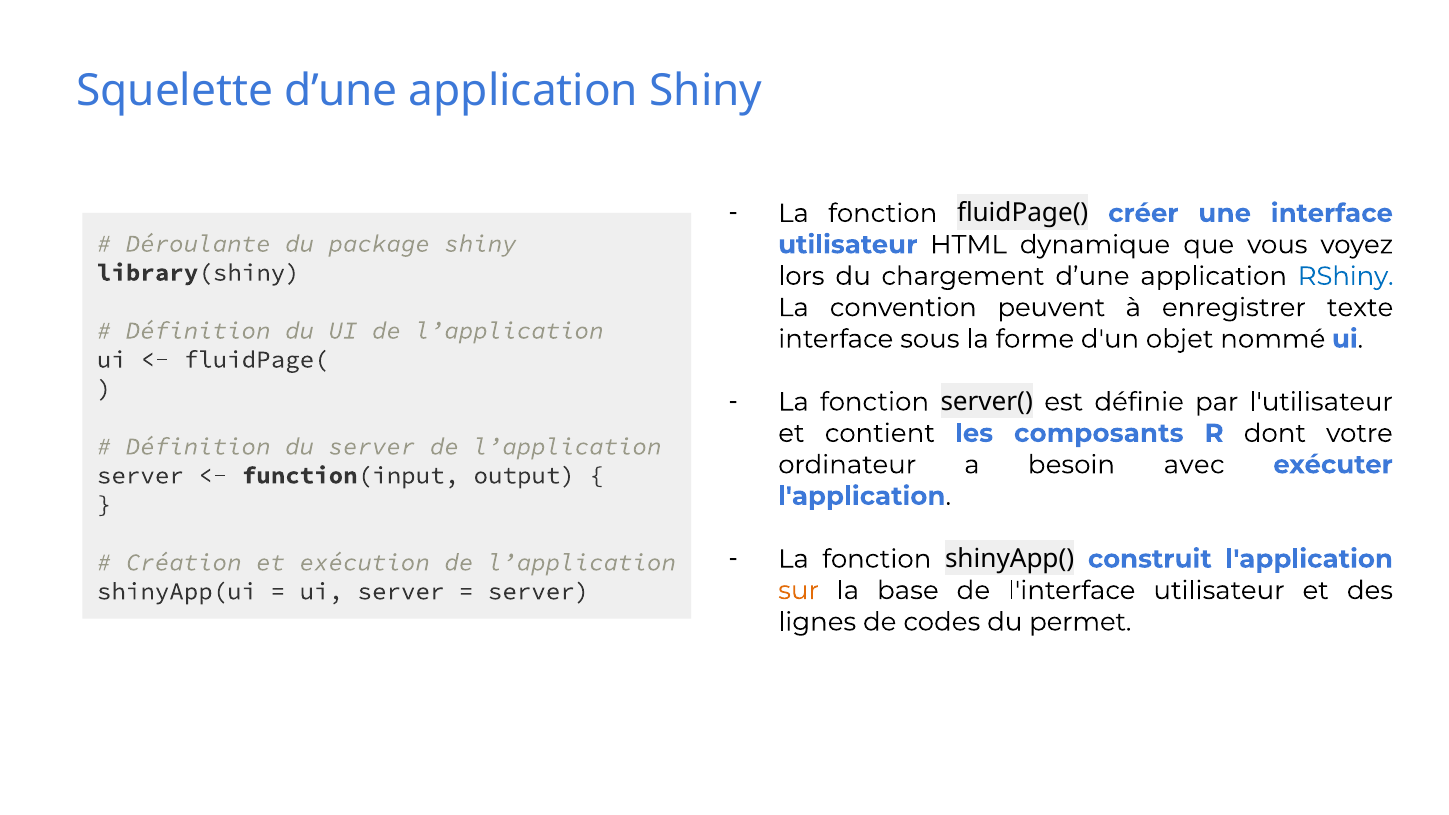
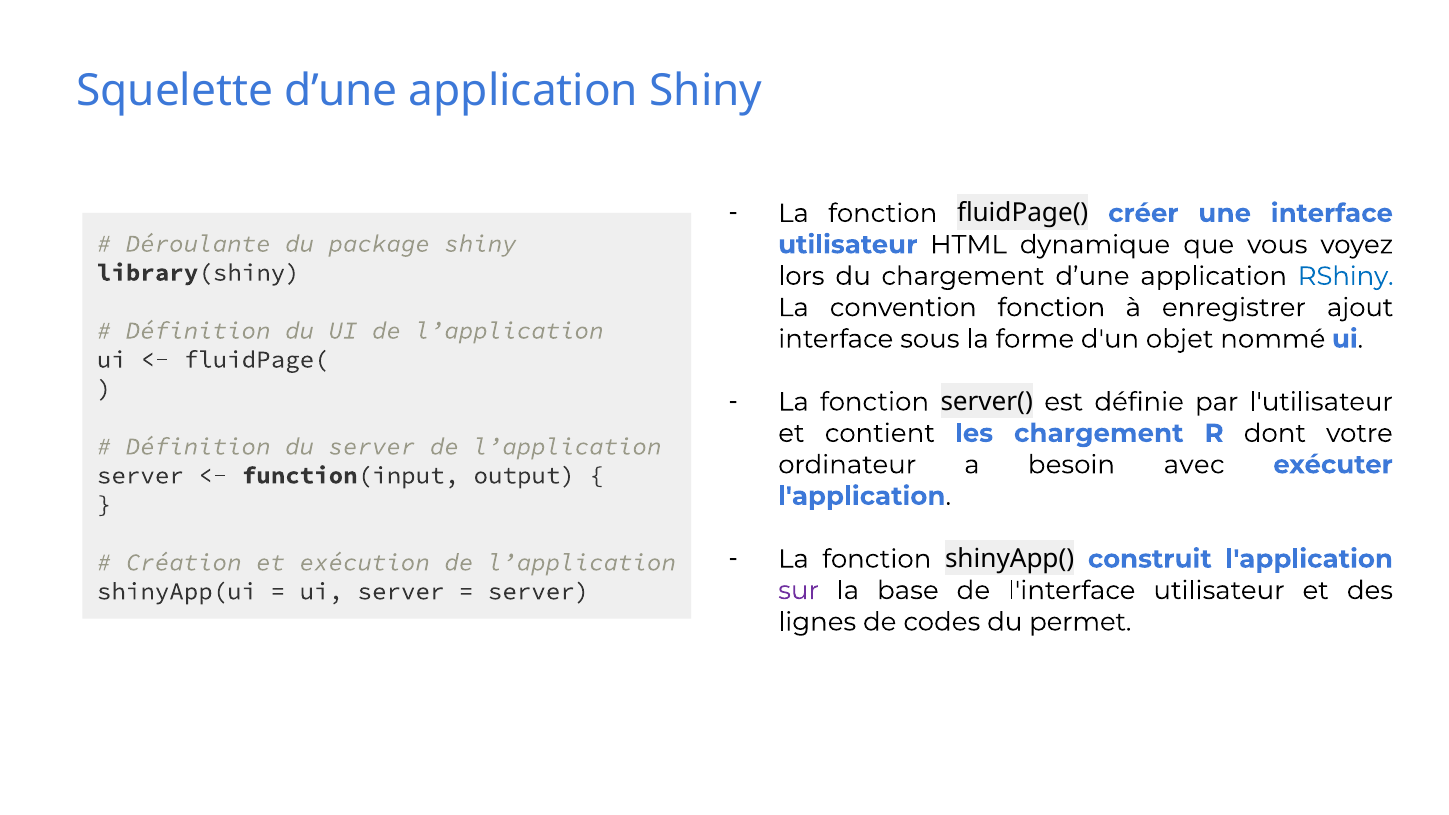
convention peuvent: peuvent -> fonction
texte: texte -> ajout
les composants: composants -> chargement
sur colour: orange -> purple
